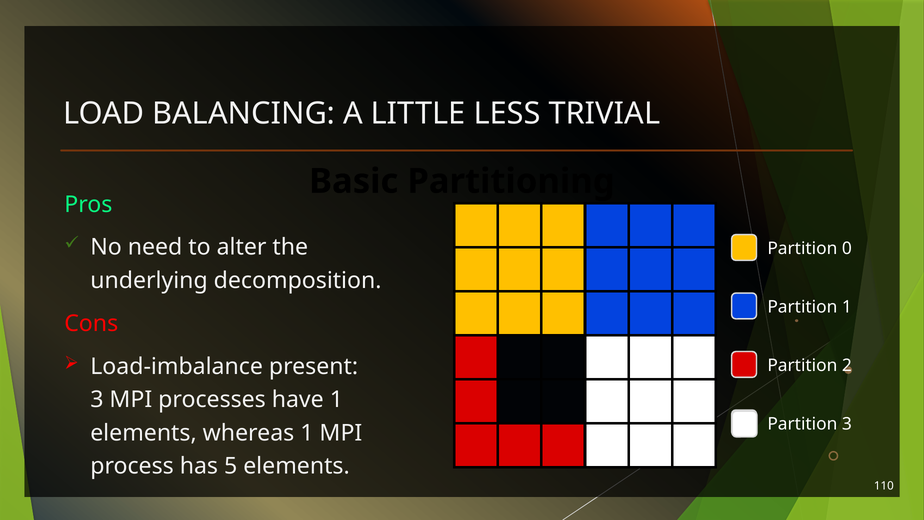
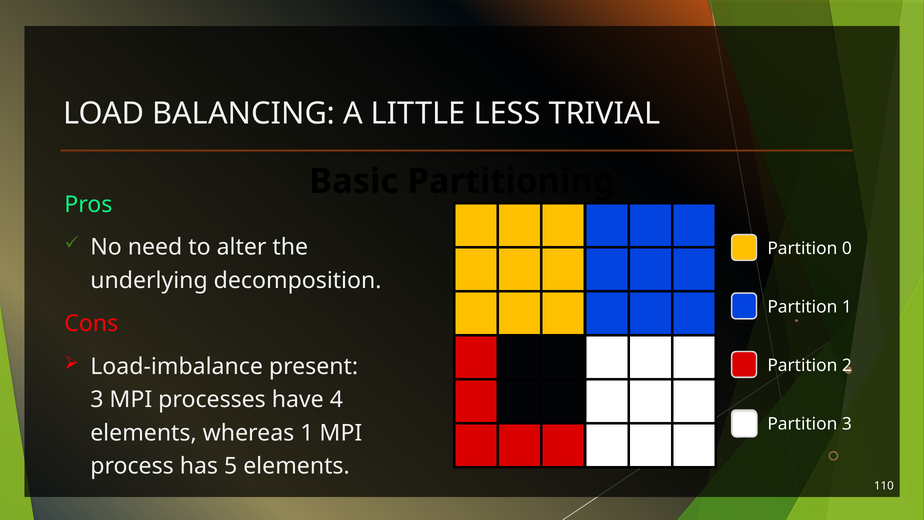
have 1: 1 -> 4
